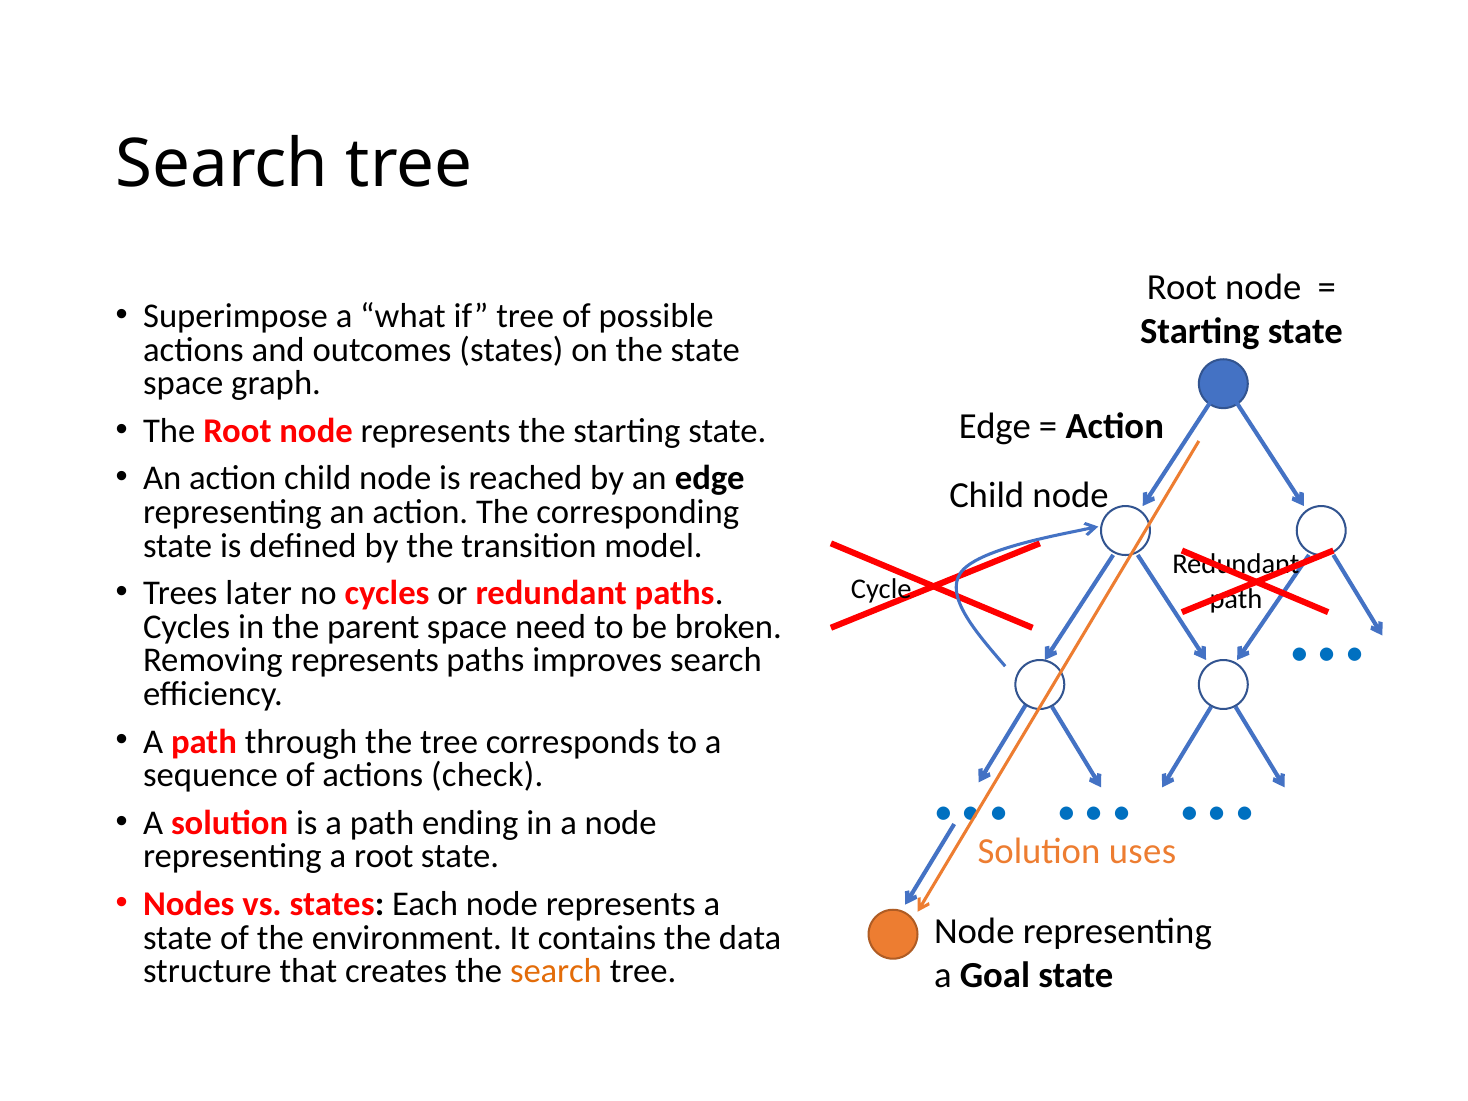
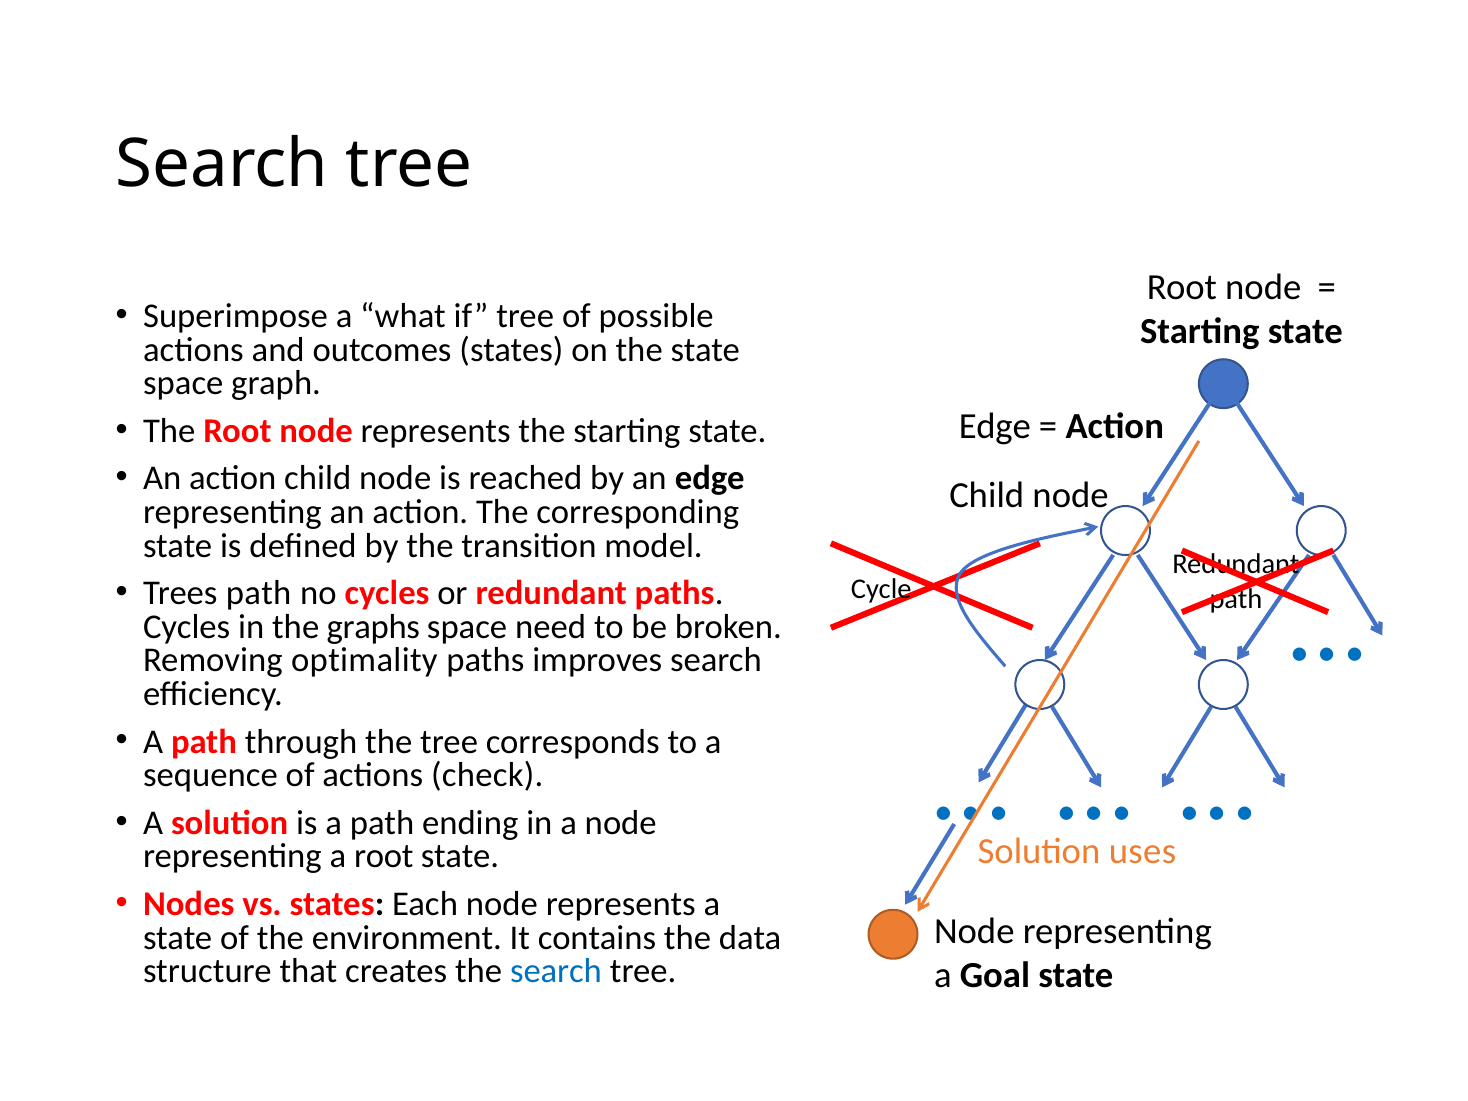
Trees later: later -> path
parent: parent -> graphs
Removing represents: represents -> optimality
search at (556, 971) colour: orange -> blue
